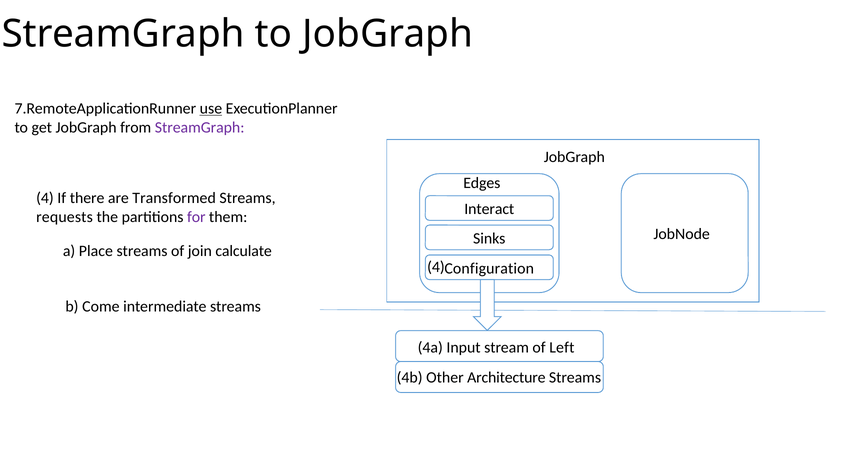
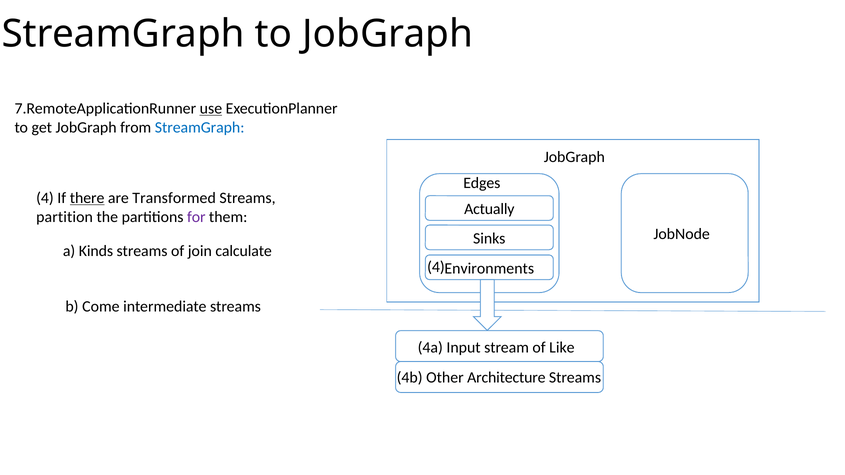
StreamGraph at (200, 128) colour: purple -> blue
there underline: none -> present
Interact: Interact -> Actually
requests: requests -> partition
Place: Place -> Kinds
Configuration: Configuration -> Environments
Left: Left -> Like
